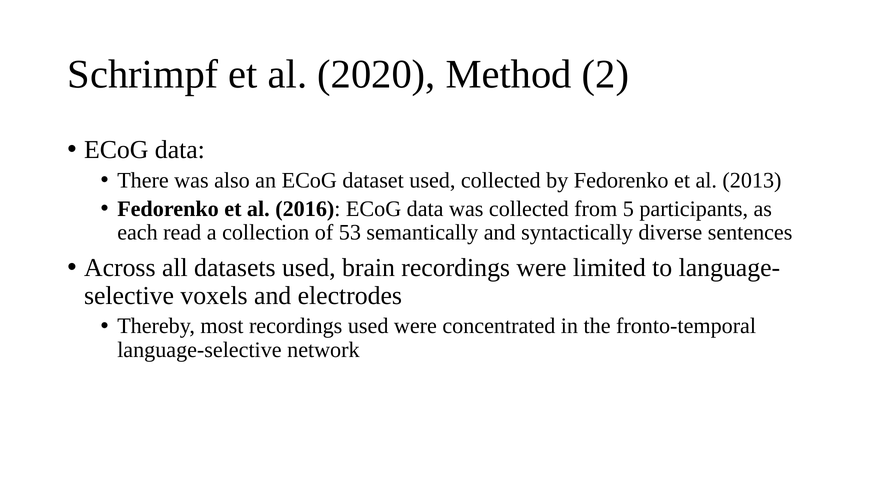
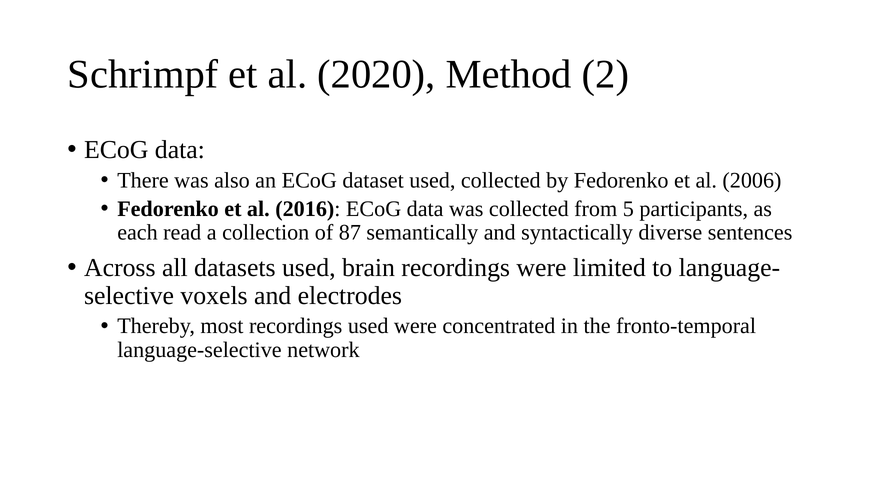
2013: 2013 -> 2006
53: 53 -> 87
